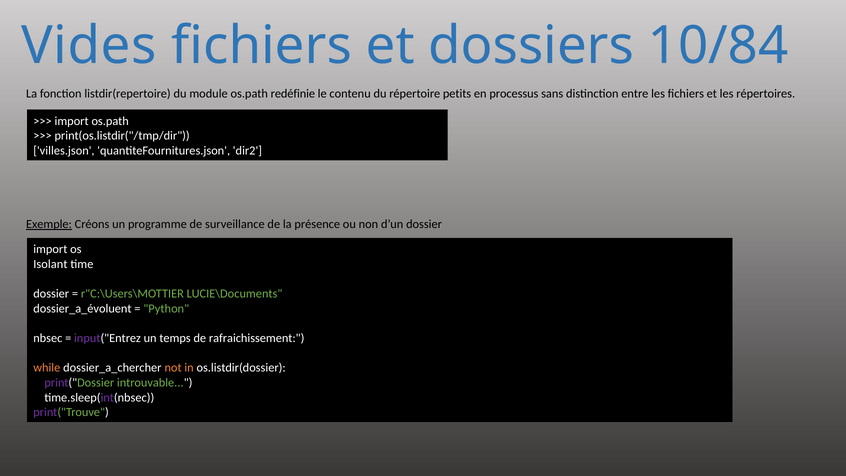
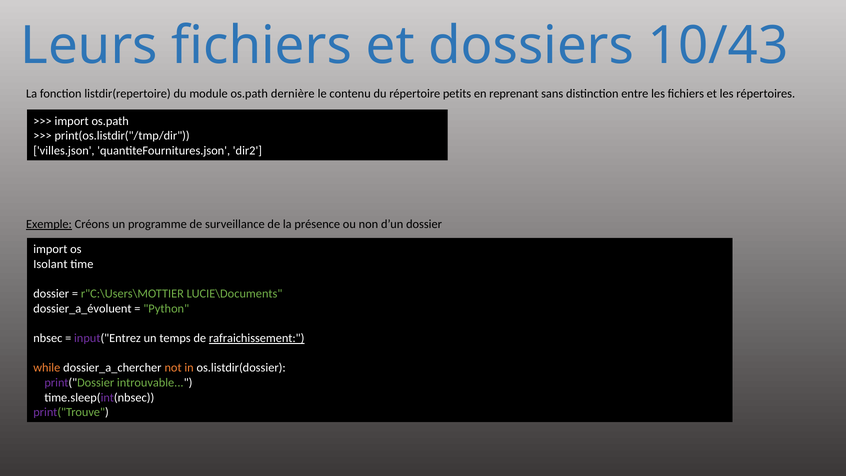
Vides: Vides -> Leurs
10/84: 10/84 -> 10/43
redéfinie: redéfinie -> dernière
processus: processus -> reprenant
rafraichissement underline: none -> present
